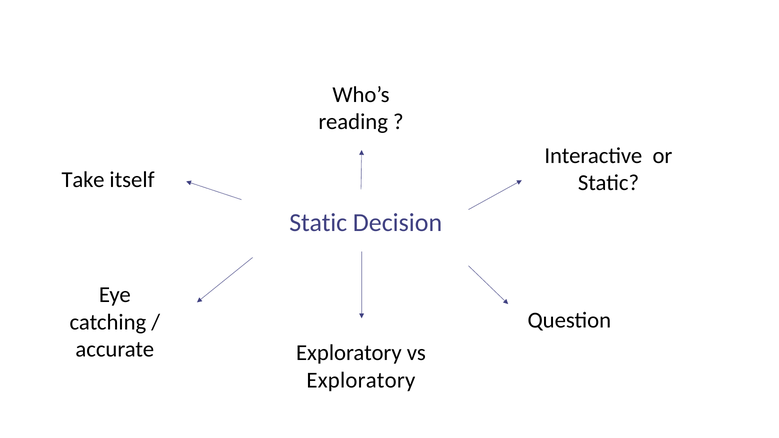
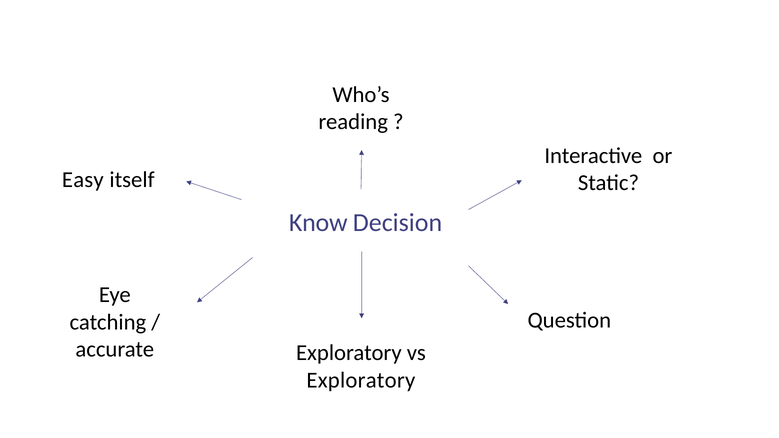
Take: Take -> Easy
Static at (318, 223): Static -> Know
